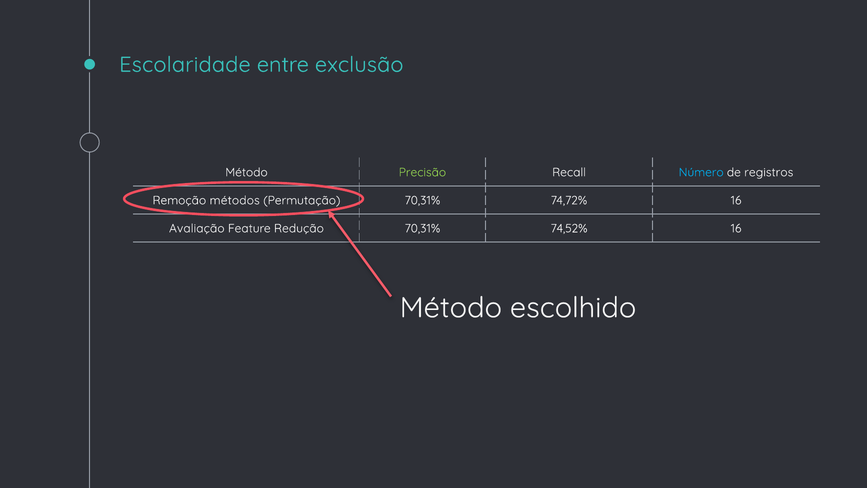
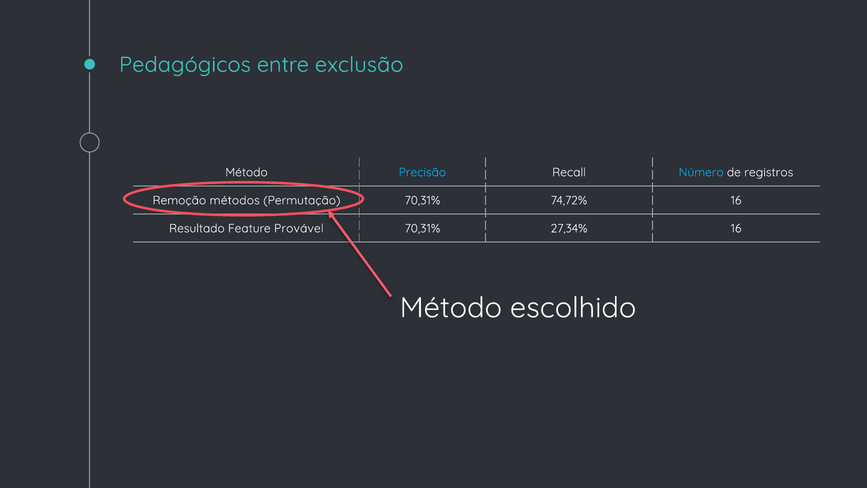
Escolaridade: Escolaridade -> Pedagógicos
Precisão colour: light green -> light blue
Avaliação: Avaliação -> Resultado
Redução: Redução -> Provável
74,52%: 74,52% -> 27,34%
